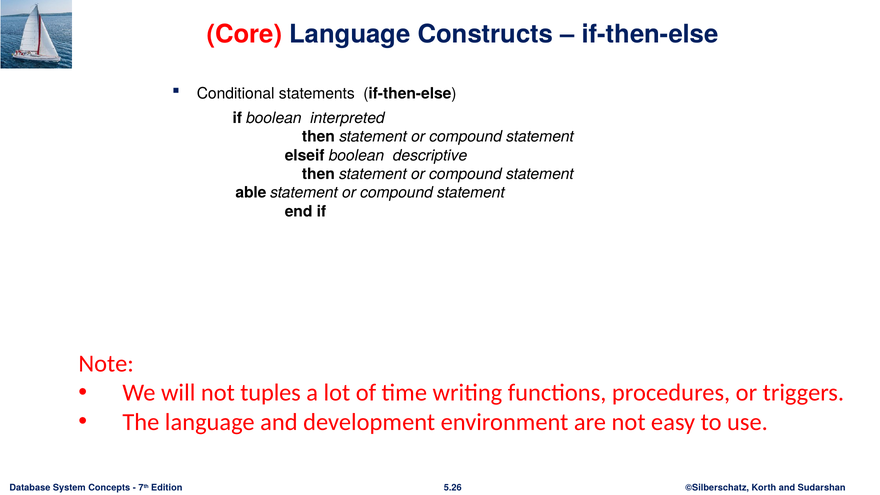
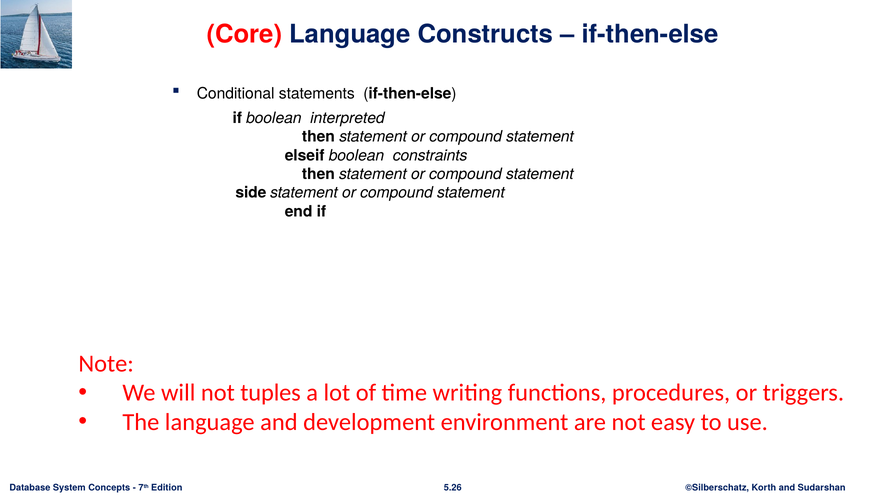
descriptive: descriptive -> constraints
able: able -> side
